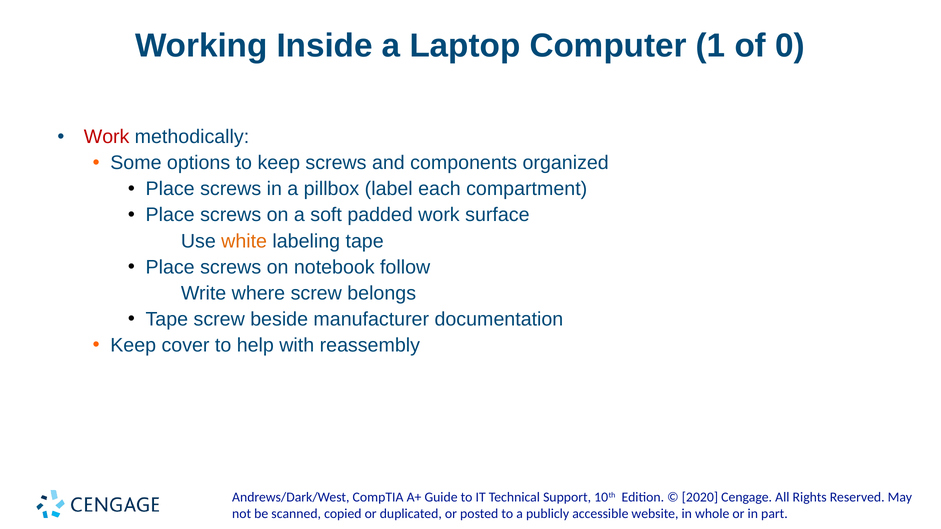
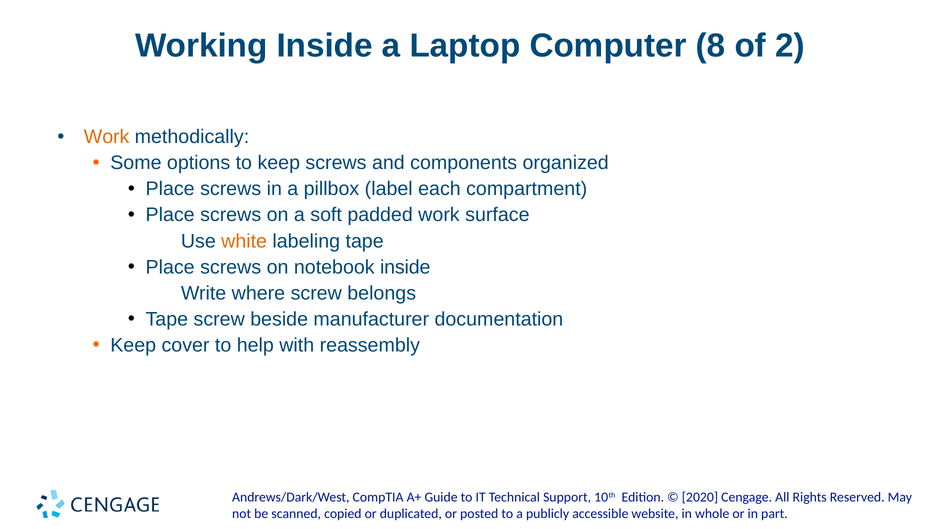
1: 1 -> 8
0: 0 -> 2
Work at (107, 137) colour: red -> orange
notebook follow: follow -> inside
